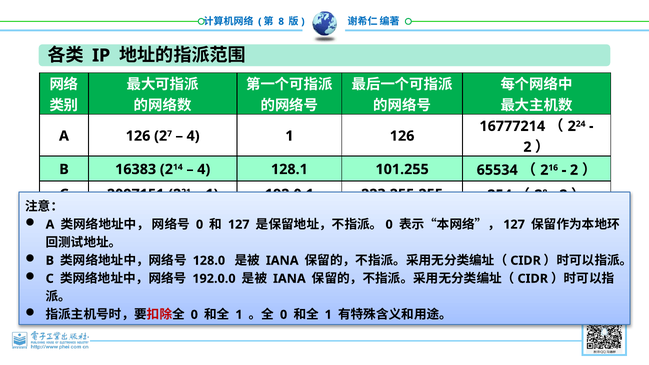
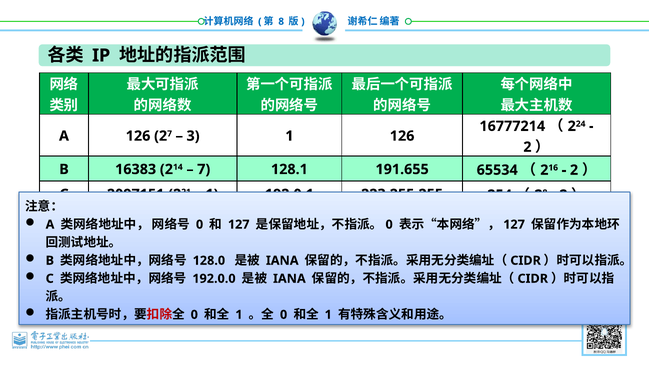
4 at (193, 136): 4 -> 3
4 at (204, 169): 4 -> 7
101.255: 101.255 -> 191.655
